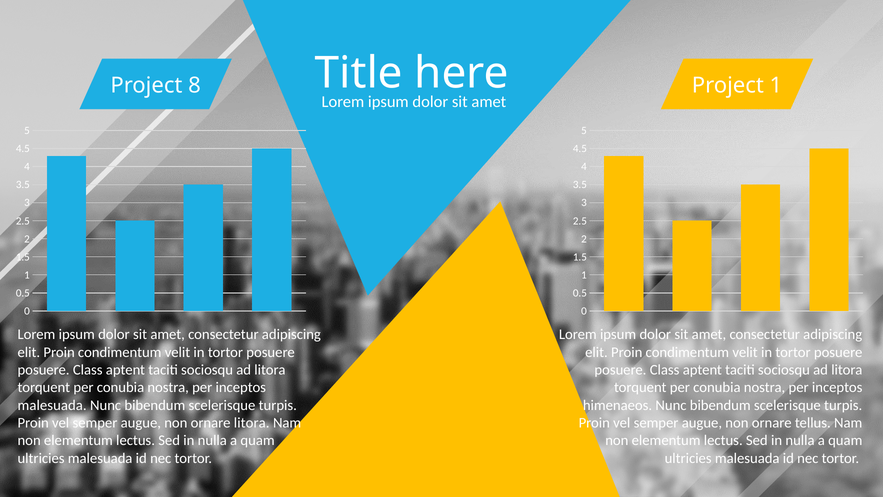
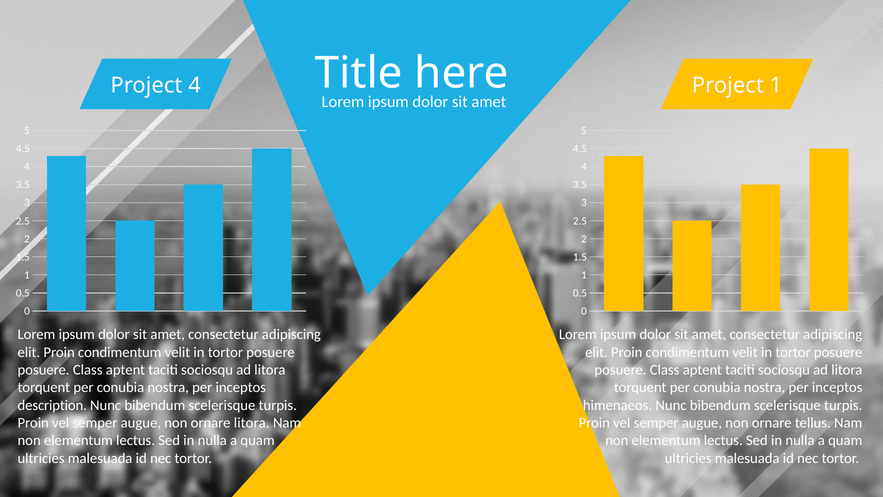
Project 8: 8 -> 4
malesuada at (52, 405): malesuada -> description
